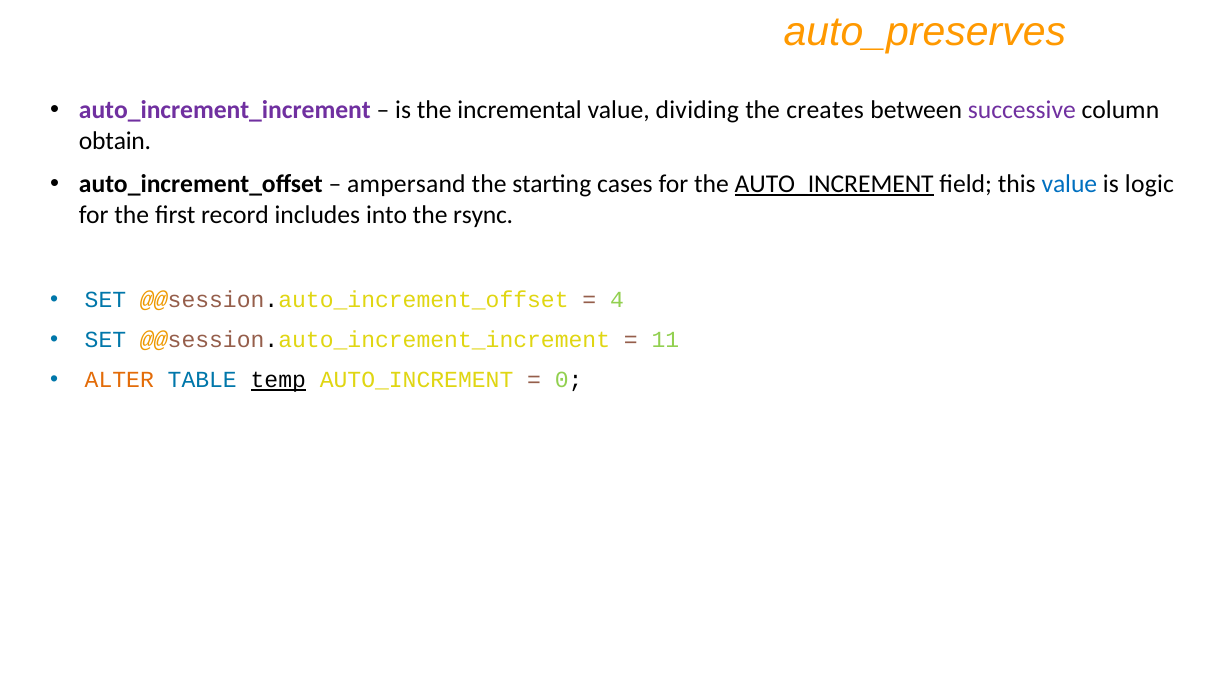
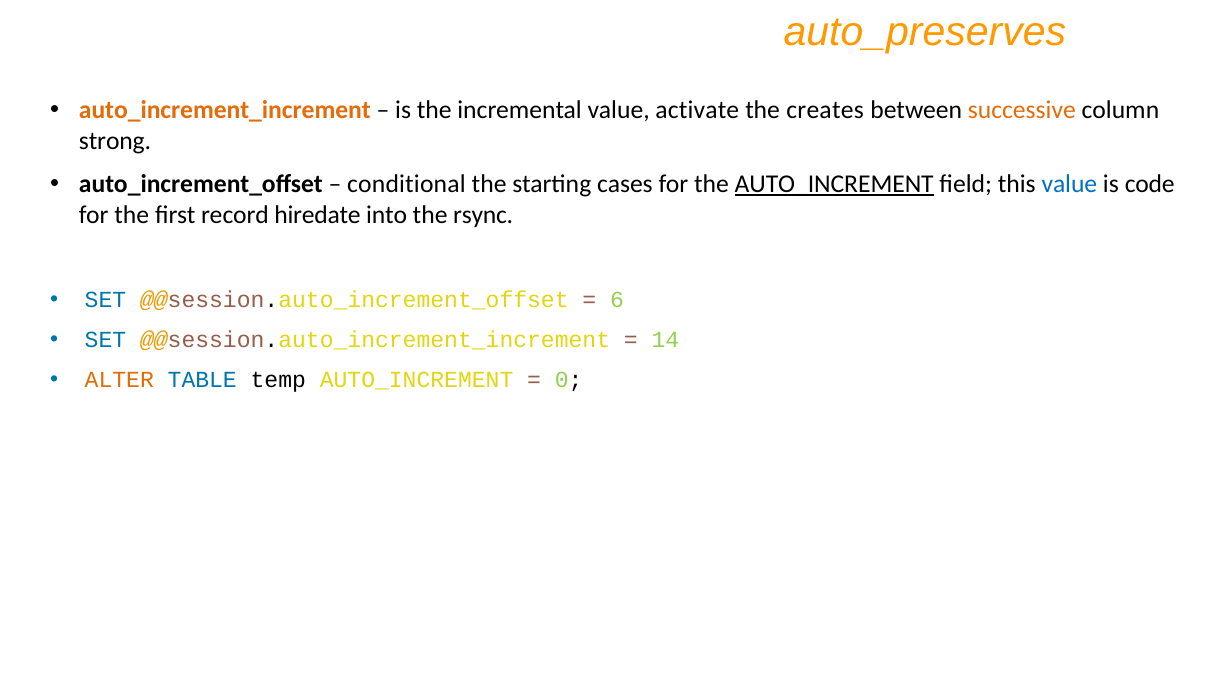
auto_increment_increment colour: purple -> orange
dividing: dividing -> activate
successive colour: purple -> orange
obtain: obtain -> strong
ampersand: ampersand -> conditional
logic: logic -> code
includes: includes -> hiredate
4: 4 -> 6
11: 11 -> 14
temp underline: present -> none
